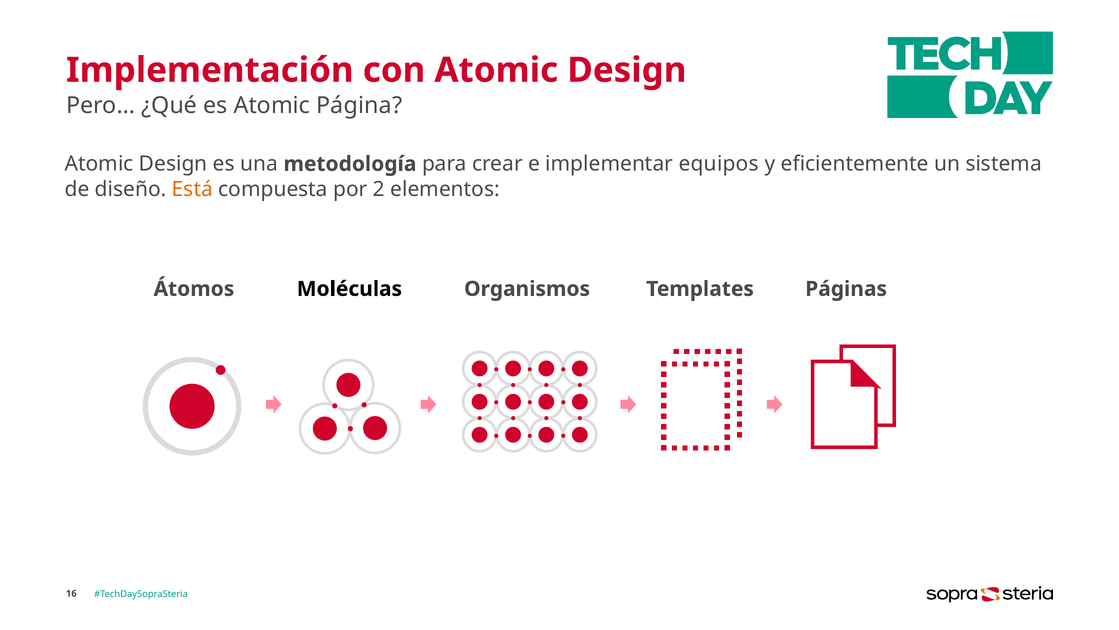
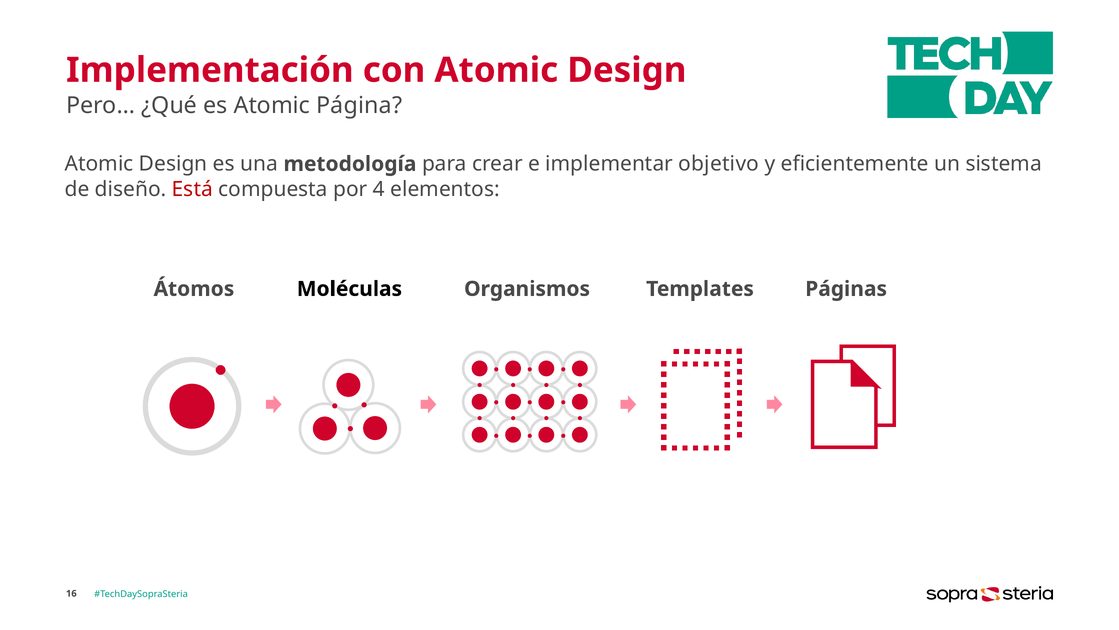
equipos: equipos -> objetivo
Está colour: orange -> red
2: 2 -> 4
